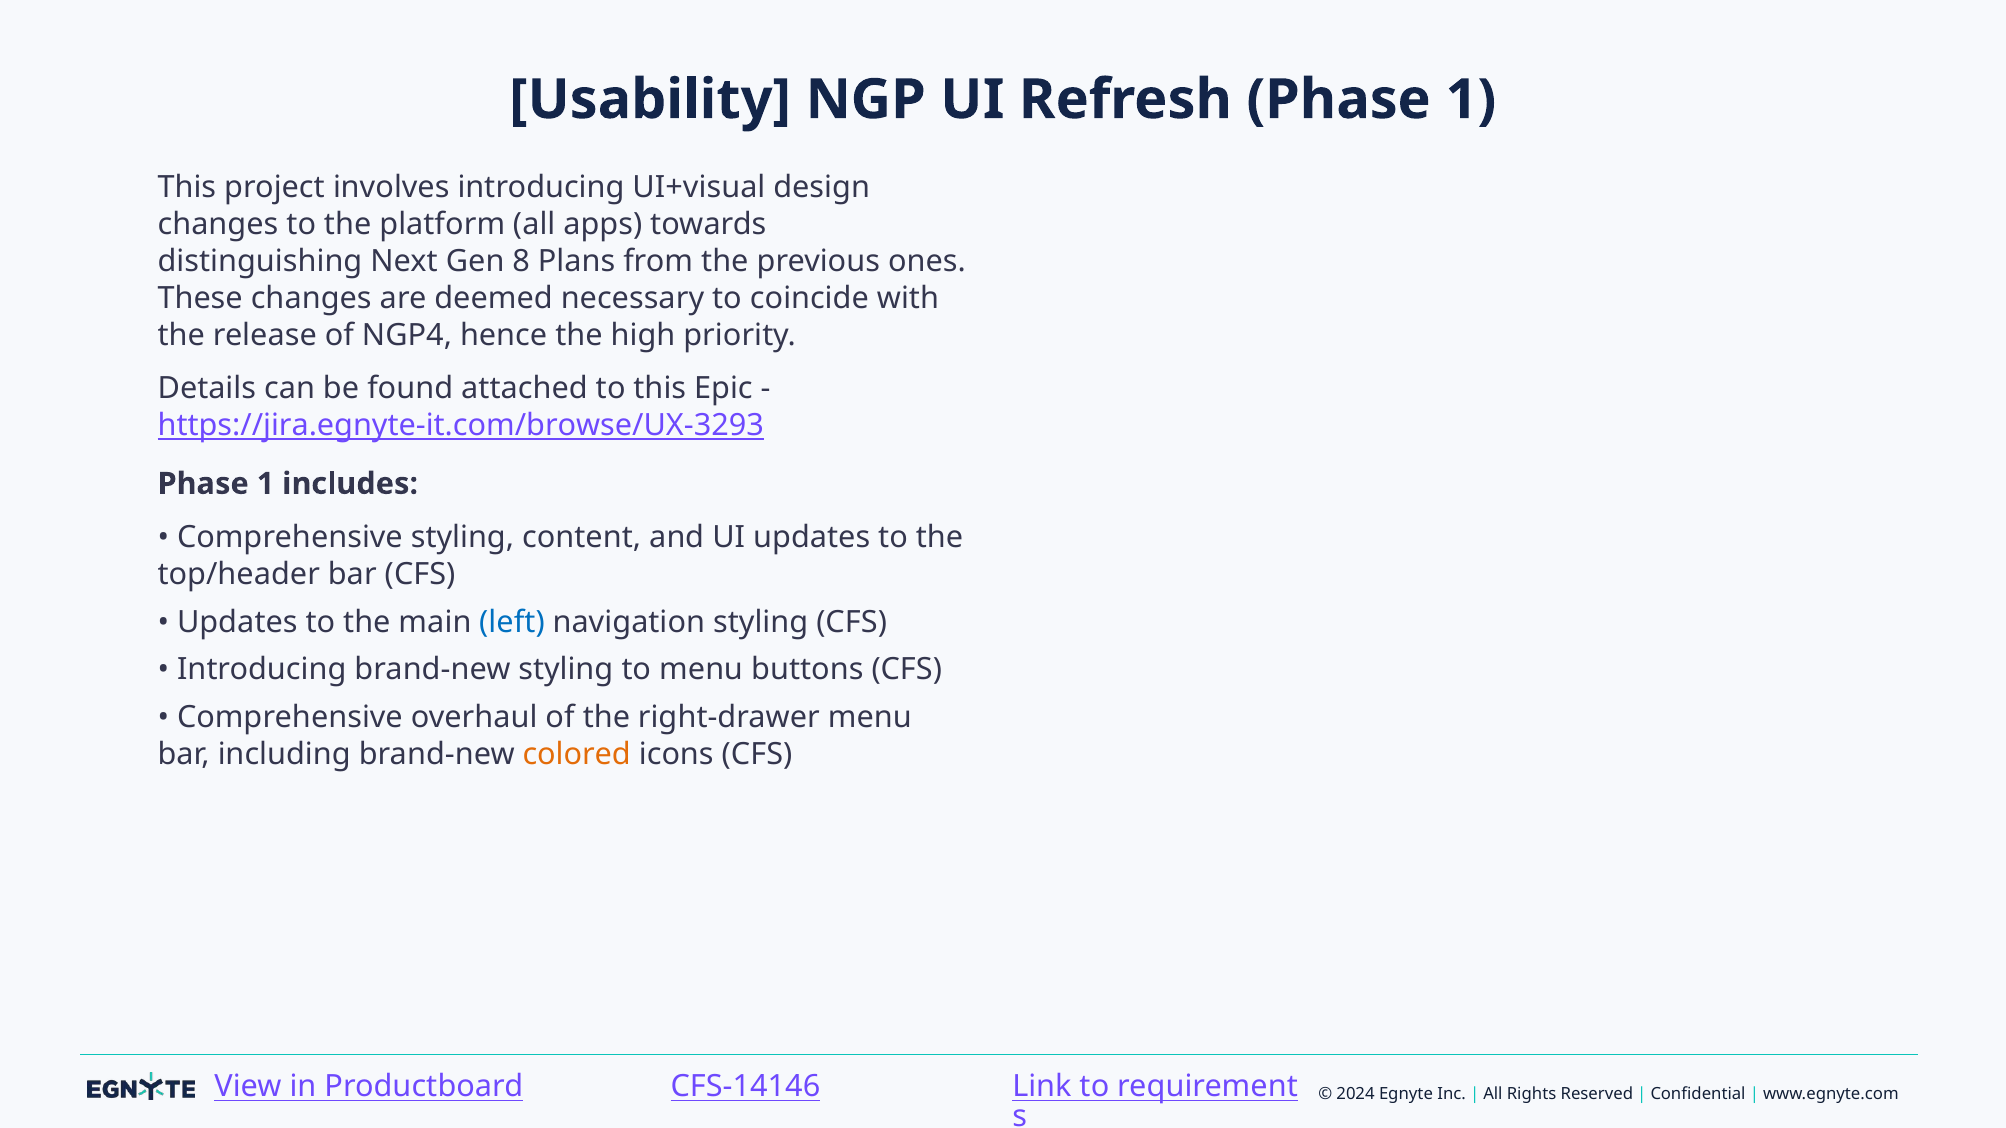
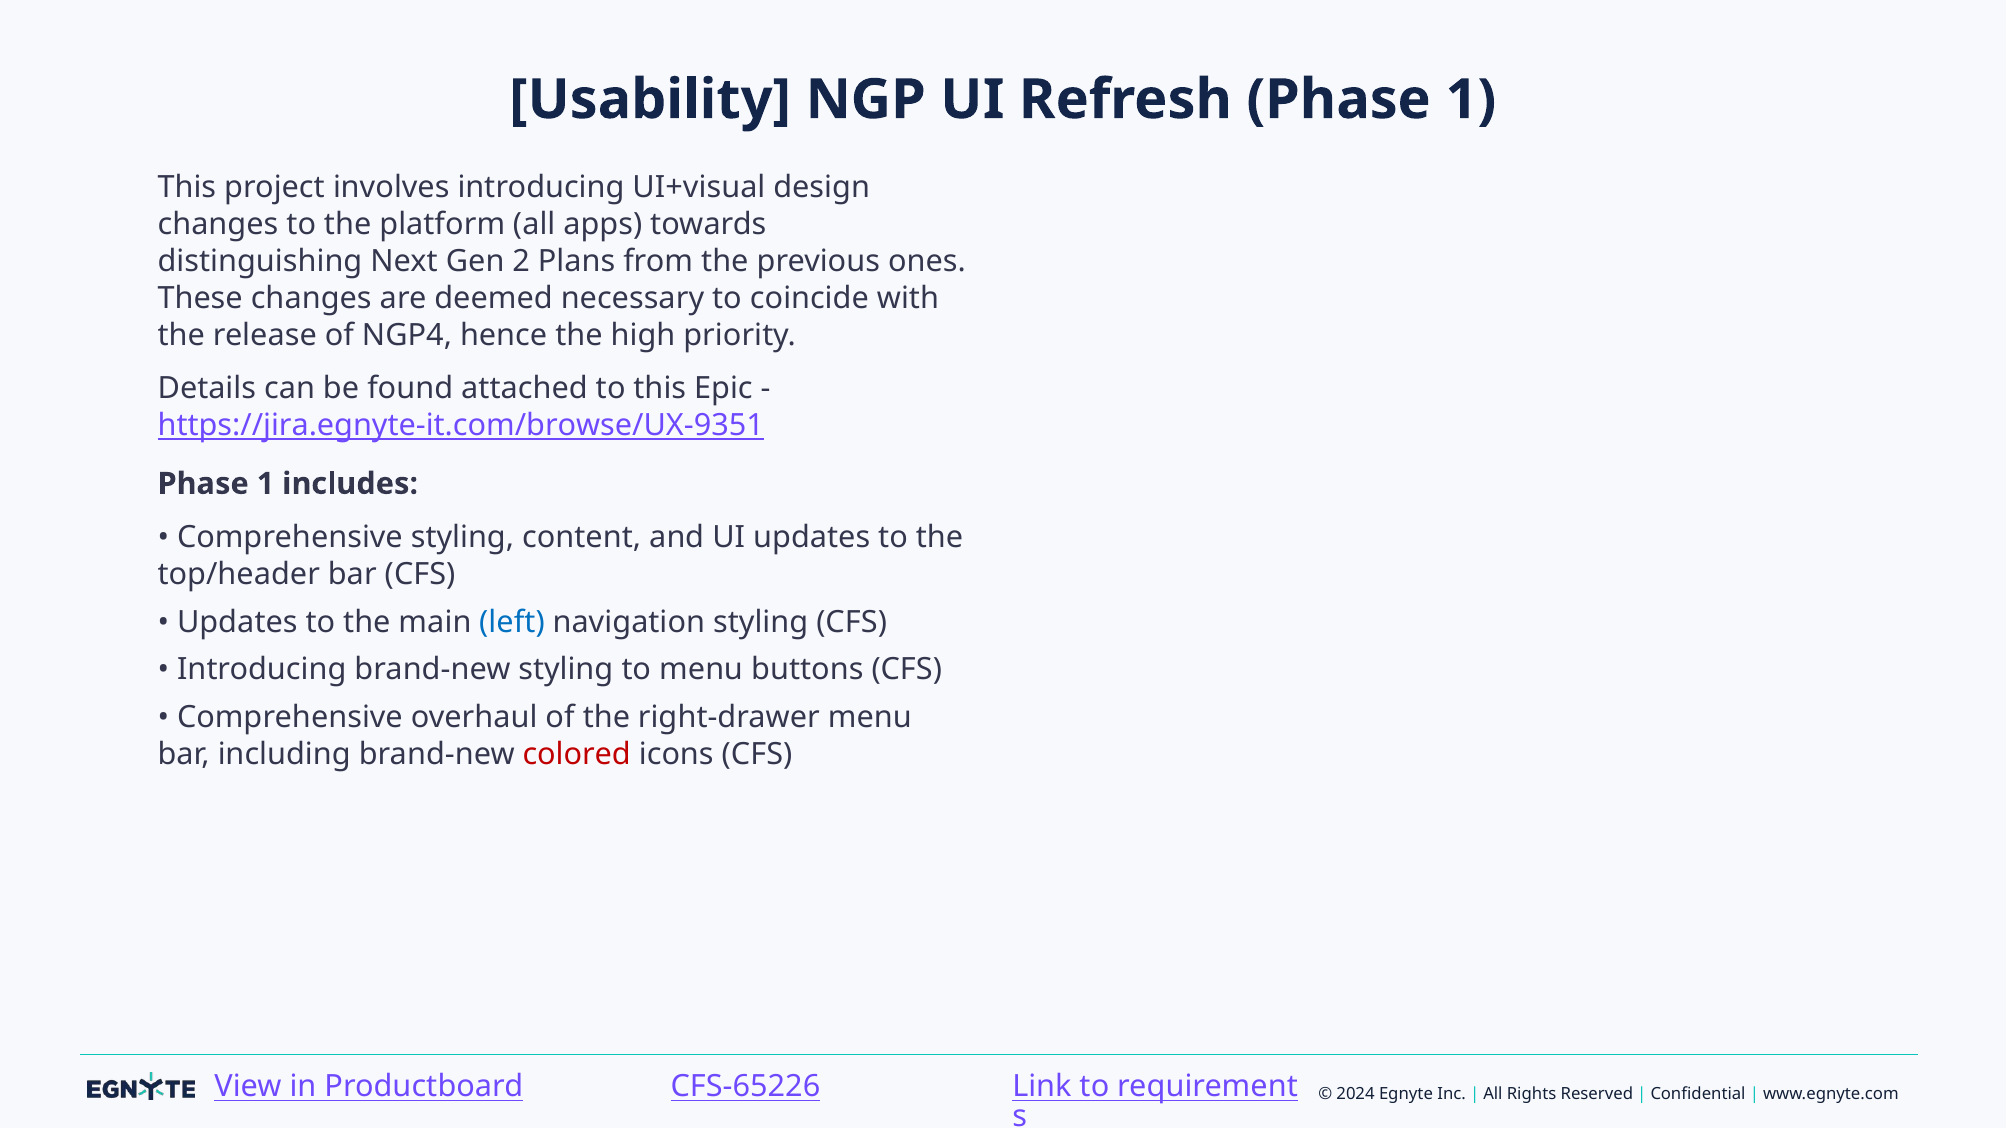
8: 8 -> 2
https://jira.egnyte-it.com/browse/UX-3293: https://jira.egnyte-it.com/browse/UX-3293 -> https://jira.egnyte-it.com/browse/UX-9351
colored colour: orange -> red
CFS-14146: CFS-14146 -> CFS-65226
